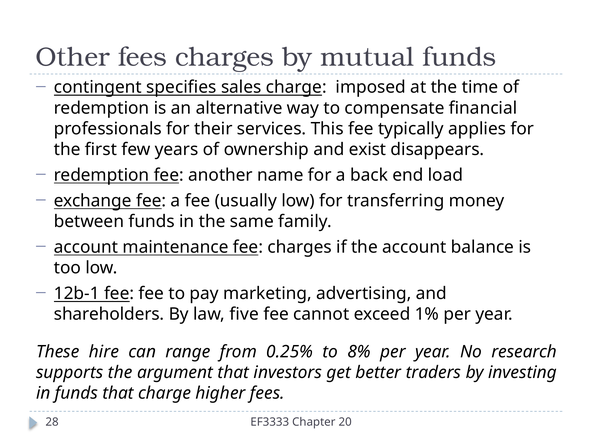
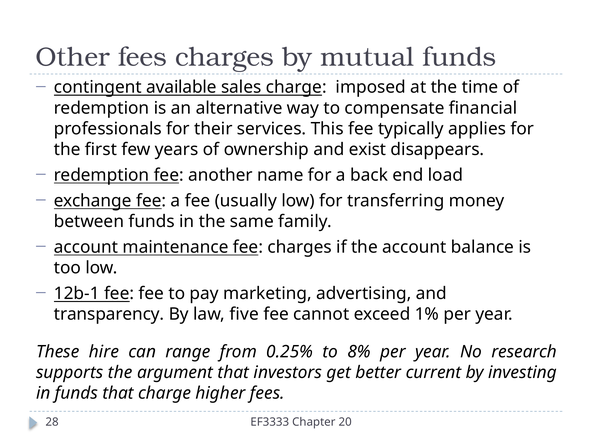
specifies: specifies -> available
shareholders: shareholders -> transparency
traders: traders -> current
